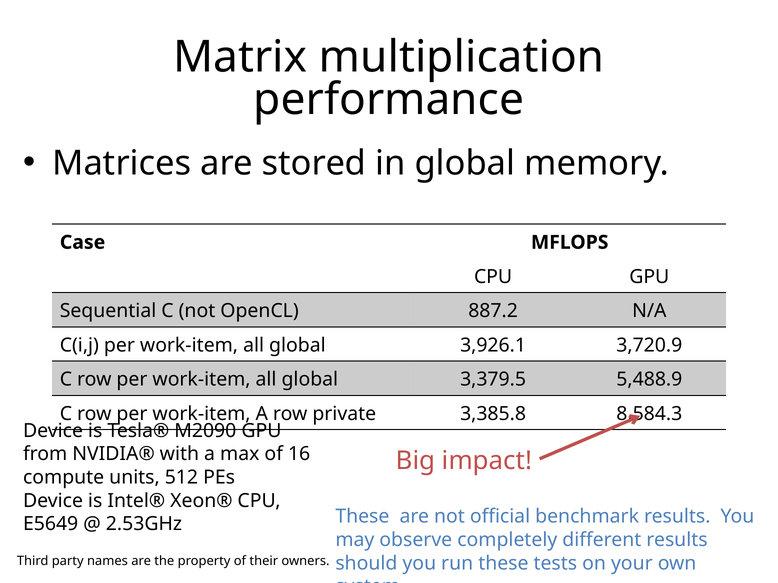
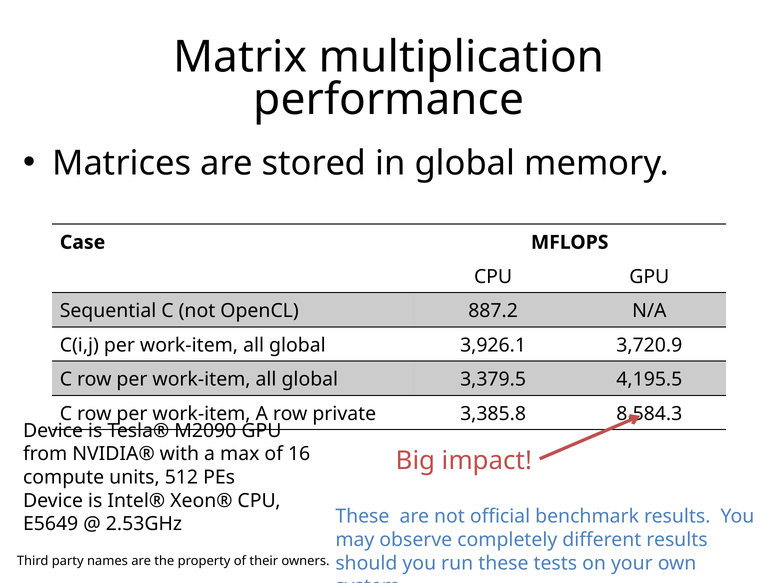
5,488.9: 5,488.9 -> 4,195.5
